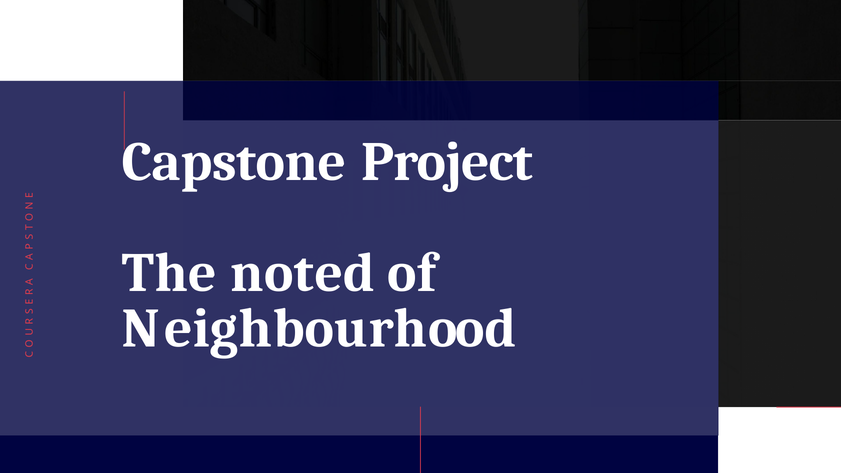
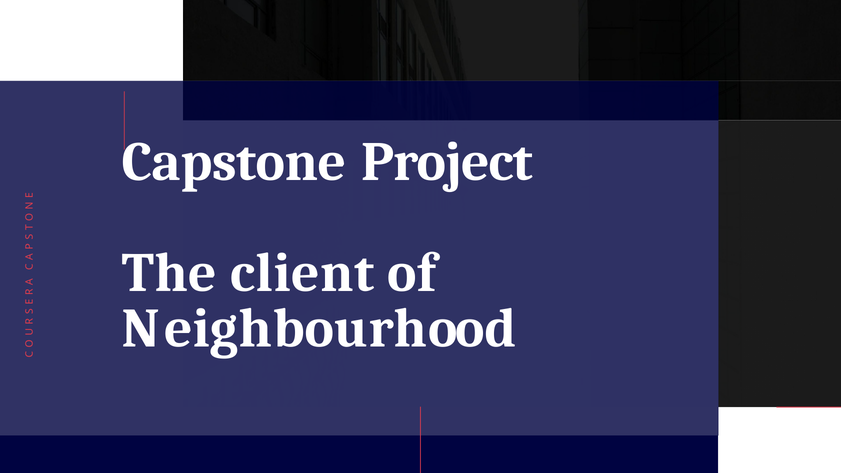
noted: noted -> client
